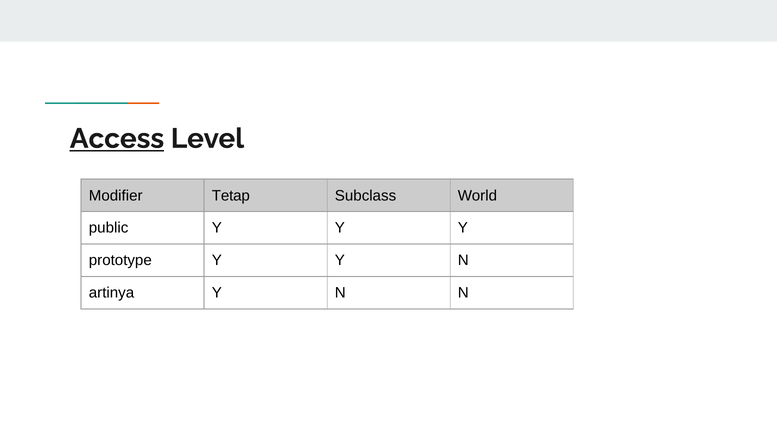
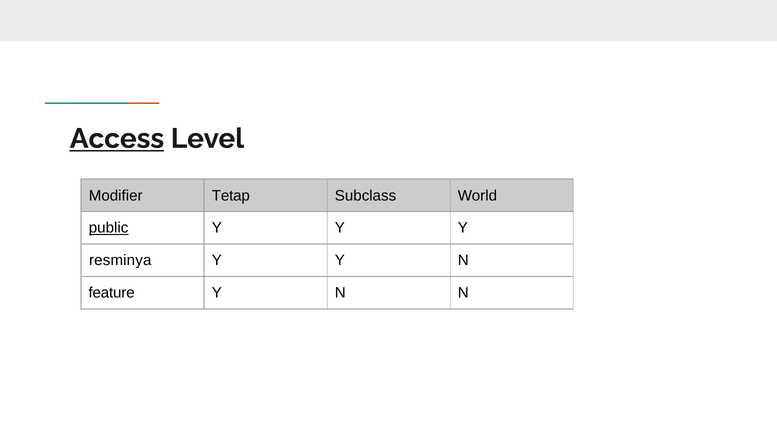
public underline: none -> present
prototype: prototype -> resminya
artinya: artinya -> feature
